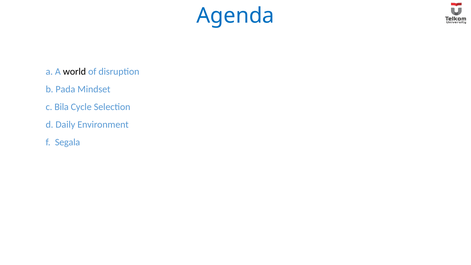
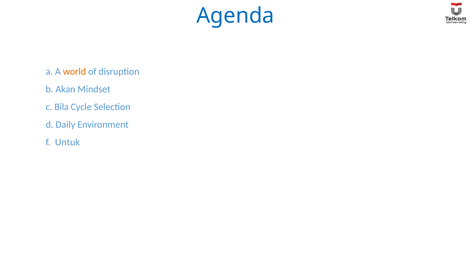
world colour: black -> orange
Pada: Pada -> Akan
Segala: Segala -> Untuk
